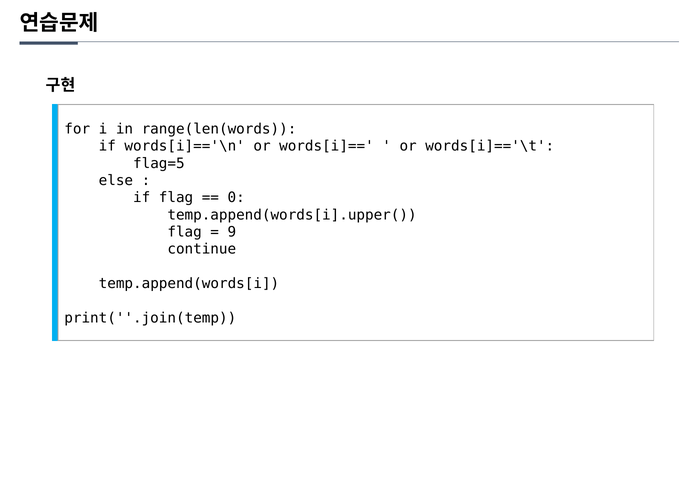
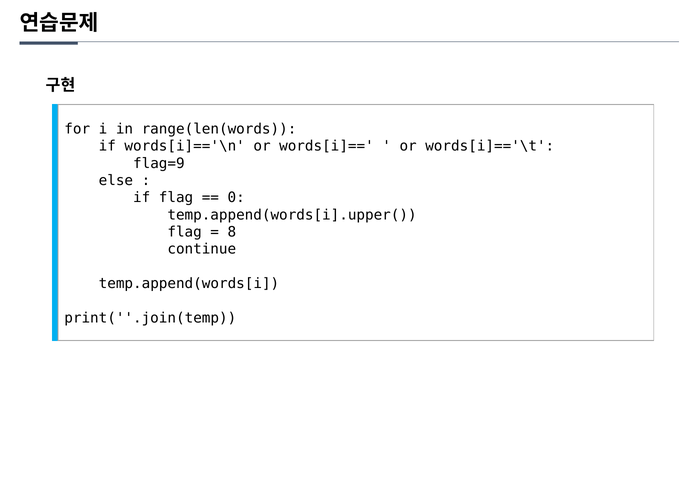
flag=5: flag=5 -> flag=9
9: 9 -> 8
